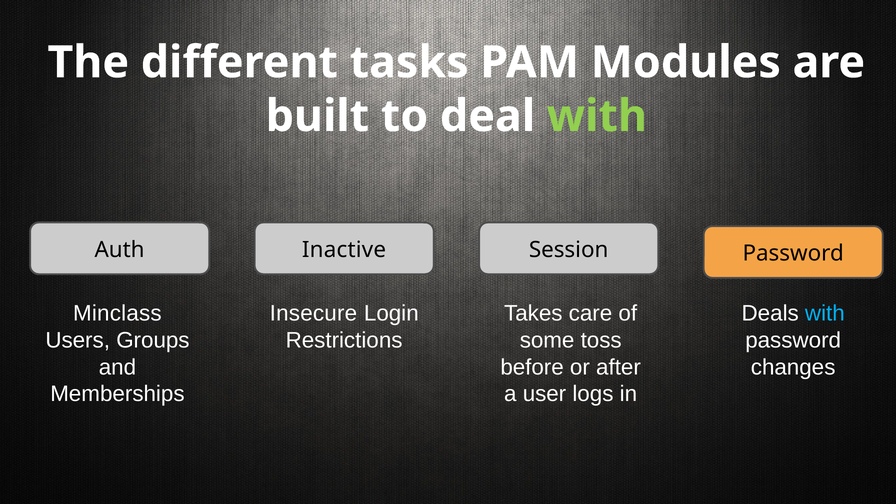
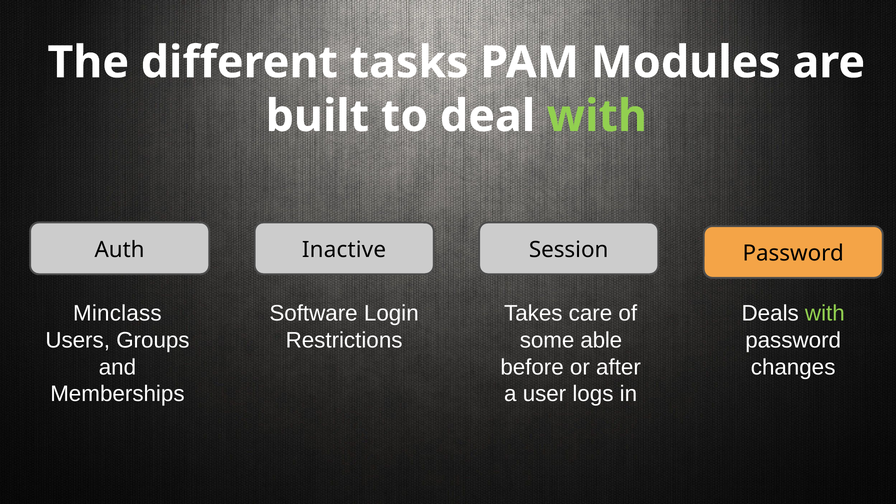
Insecure: Insecure -> Software
with at (825, 313) colour: light blue -> light green
toss: toss -> able
